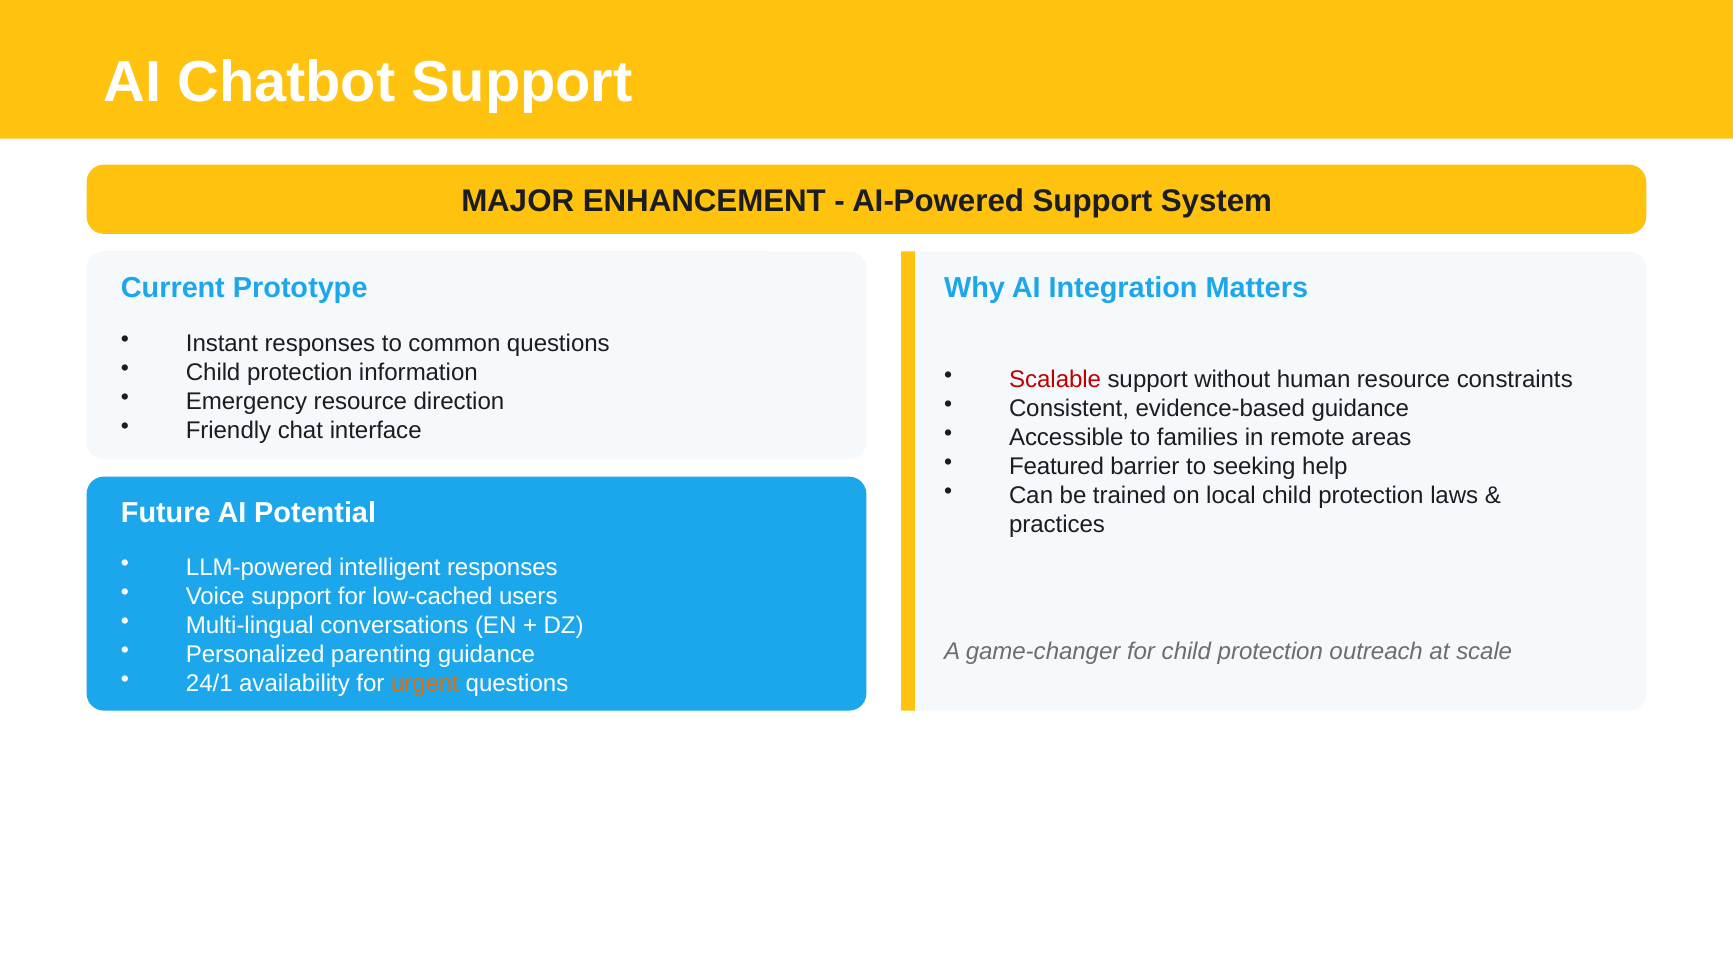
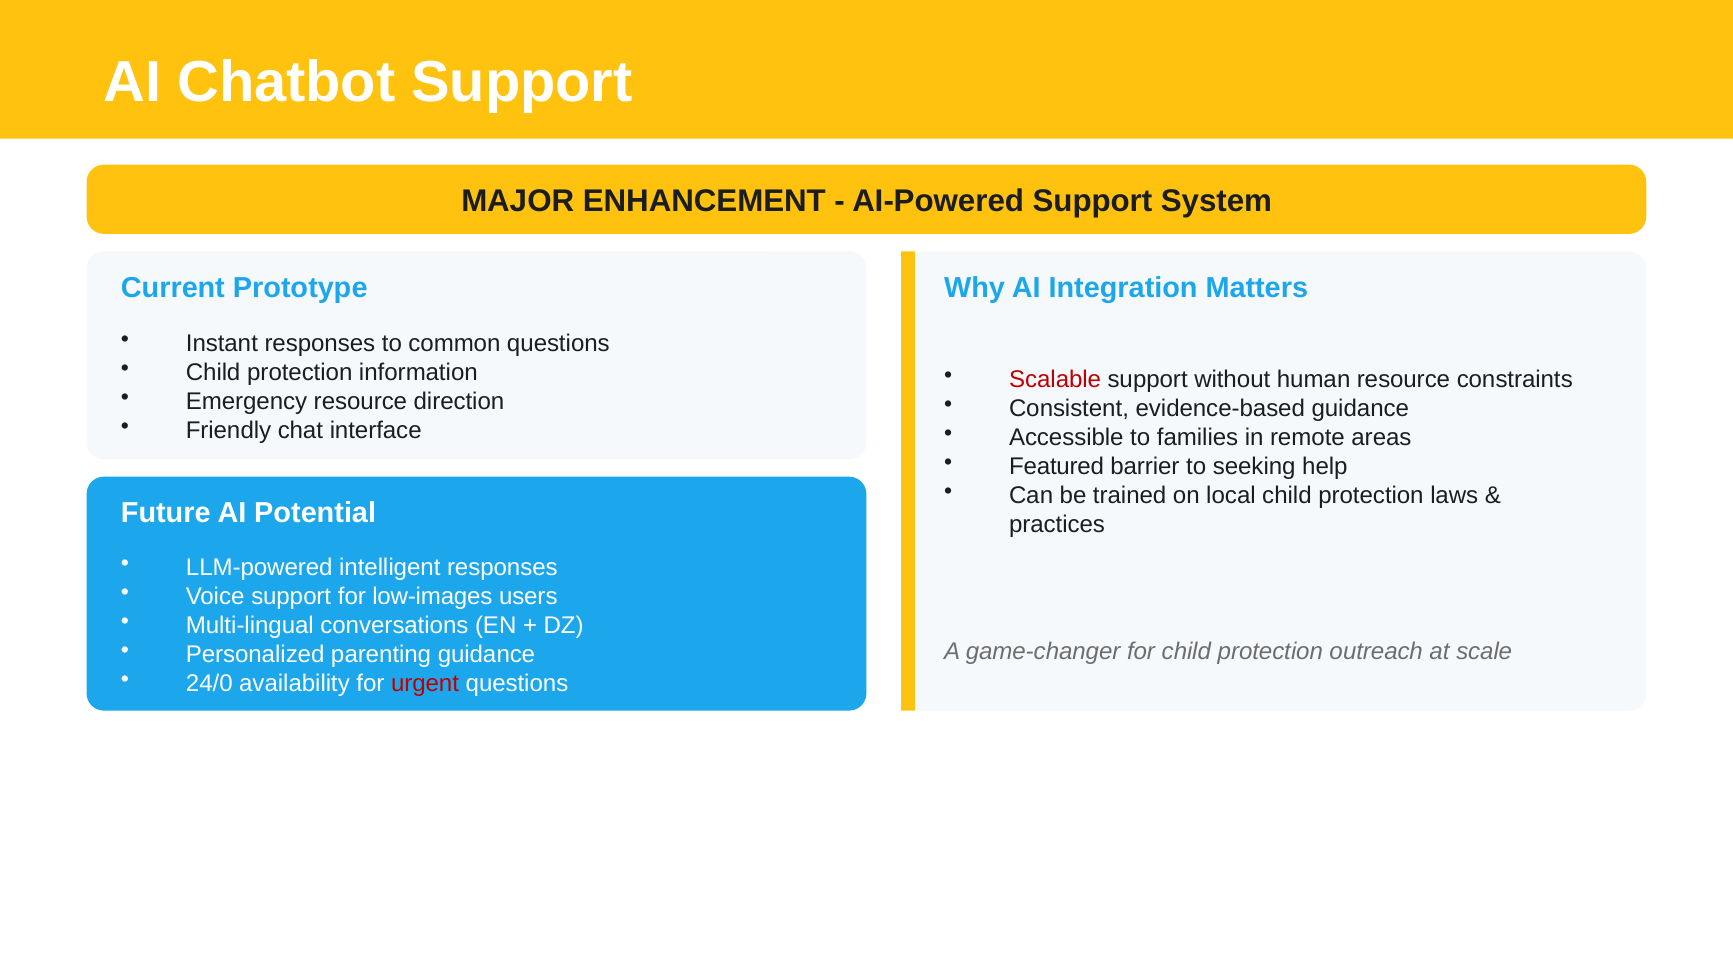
low-cached: low-cached -> low-images
24/1: 24/1 -> 24/0
urgent colour: orange -> red
